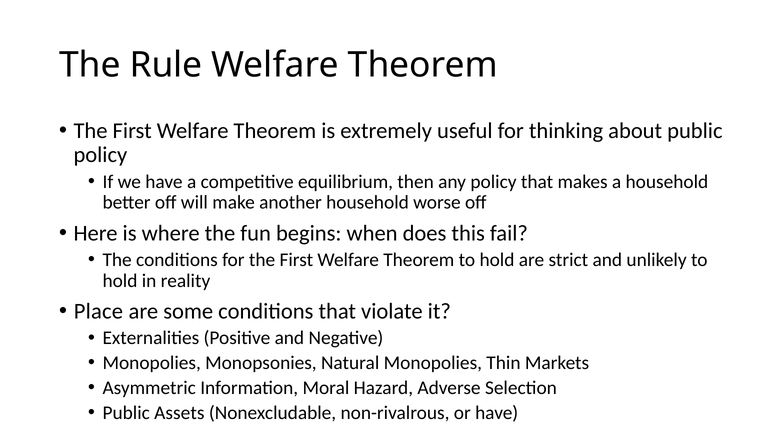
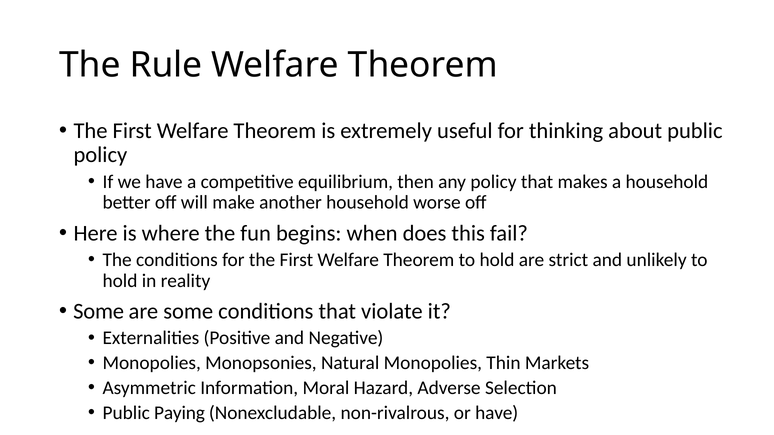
Place at (98, 312): Place -> Some
Assets: Assets -> Paying
